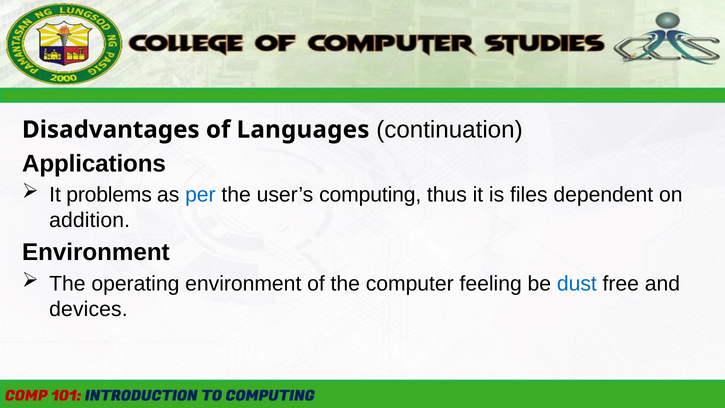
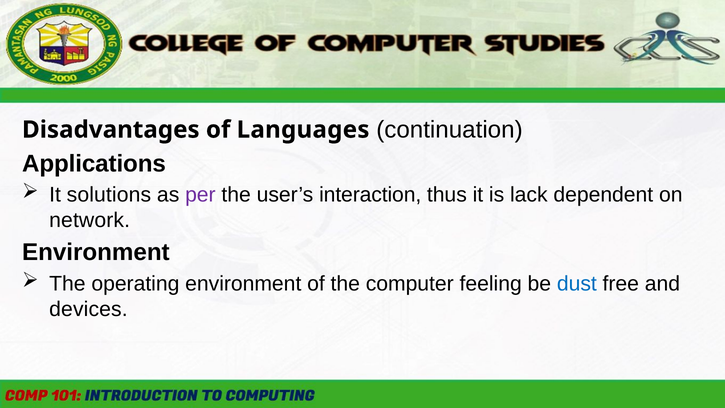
problems: problems -> solutions
per colour: blue -> purple
computing: computing -> interaction
files: files -> lack
addition: addition -> network
